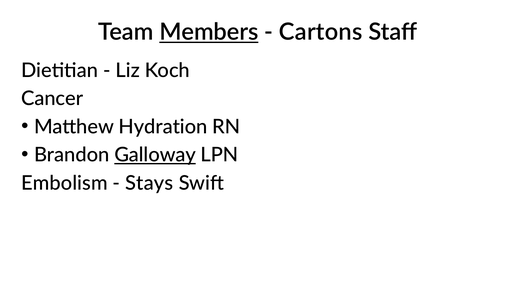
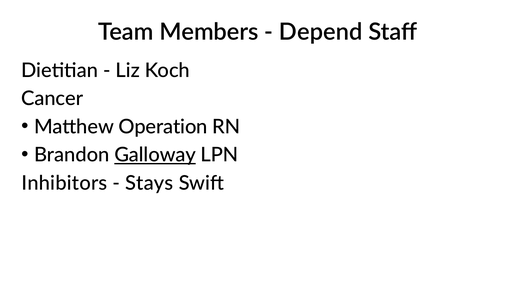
Members underline: present -> none
Cartons: Cartons -> Depend
Hydration: Hydration -> Operation
Embolism: Embolism -> Inhibitors
